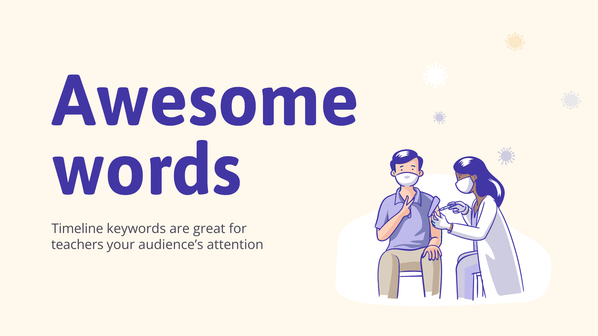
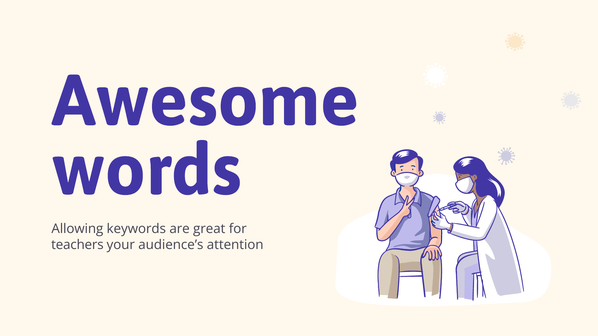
Timeline: Timeline -> Allowing
